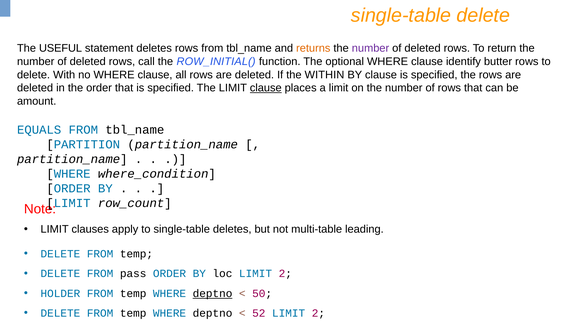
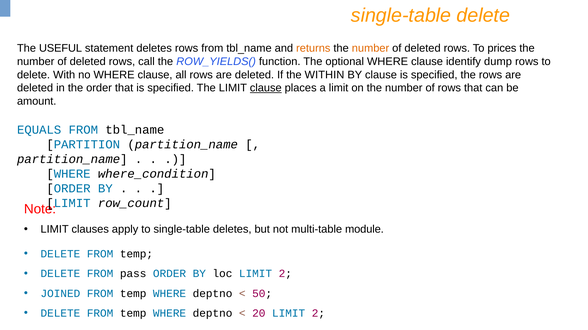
number at (371, 48) colour: purple -> orange
return: return -> prices
ROW_INITIAL(: ROW_INITIAL( -> ROW_YIELDS(
butter: butter -> dump
leading: leading -> module
HOLDER: HOLDER -> JOINED
deptno at (213, 294) underline: present -> none
52: 52 -> 20
